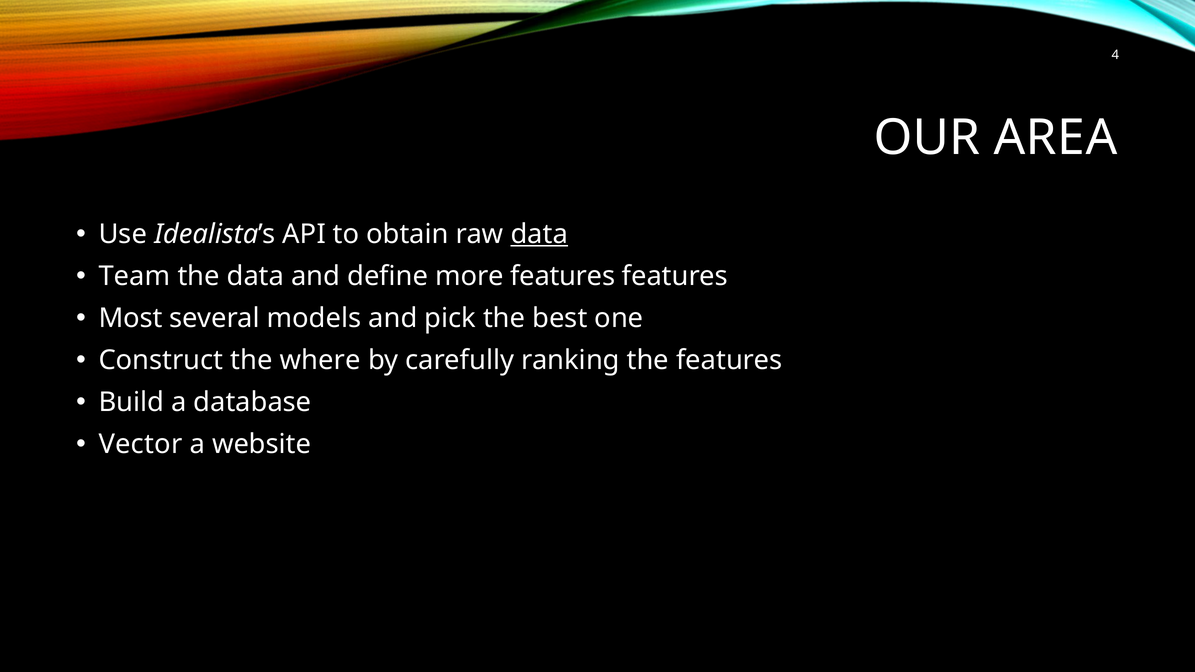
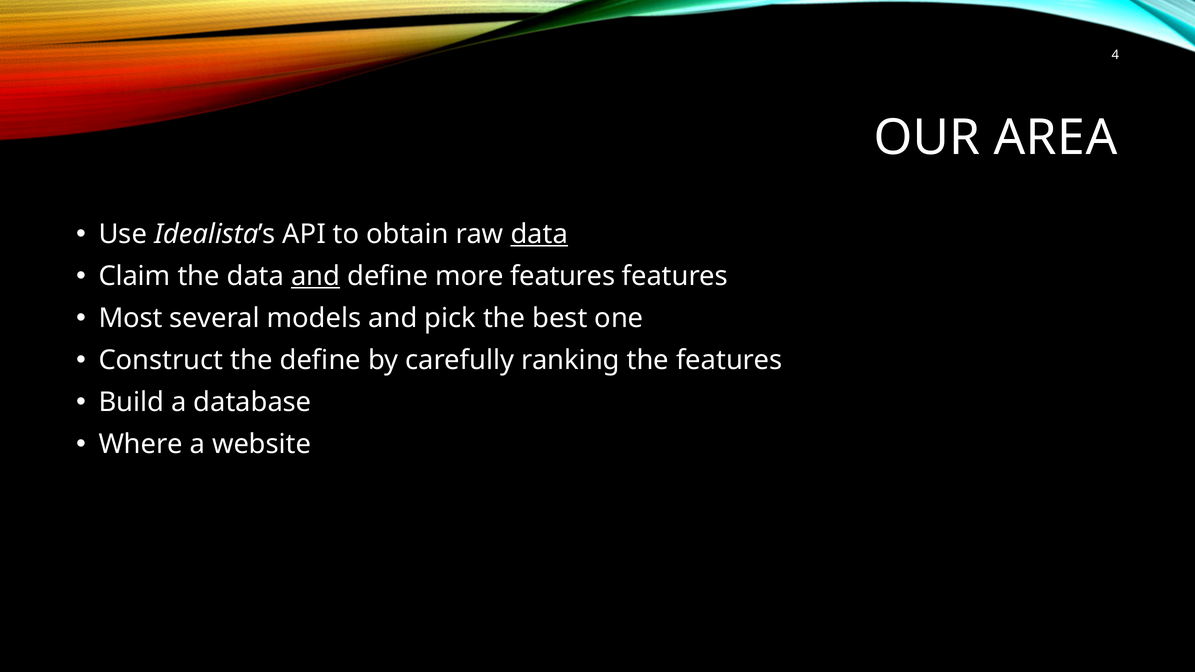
Team: Team -> Claim
and at (316, 276) underline: none -> present
the where: where -> define
Vector: Vector -> Where
